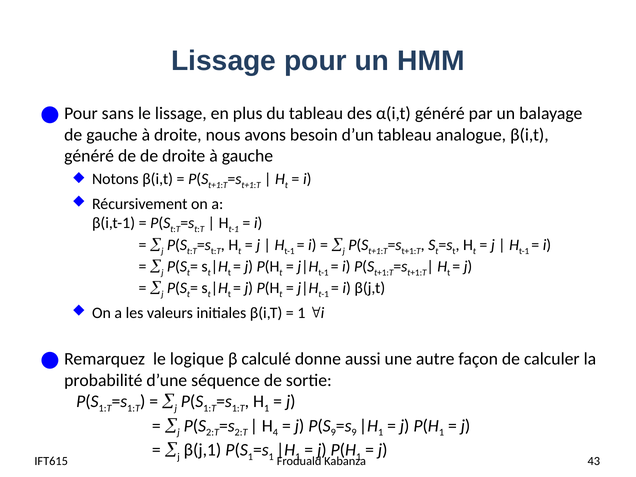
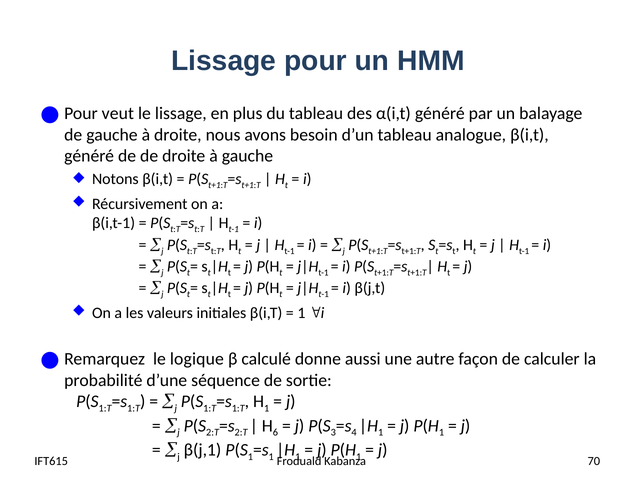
sans: sans -> veut
4: 4 -> 6
9 at (333, 433): 9 -> 3
9 at (354, 433): 9 -> 4
43: 43 -> 70
